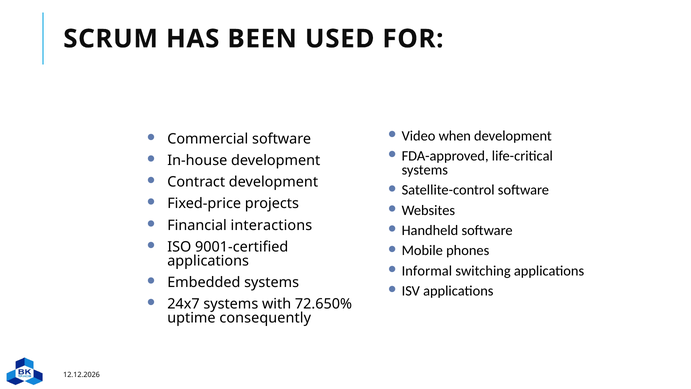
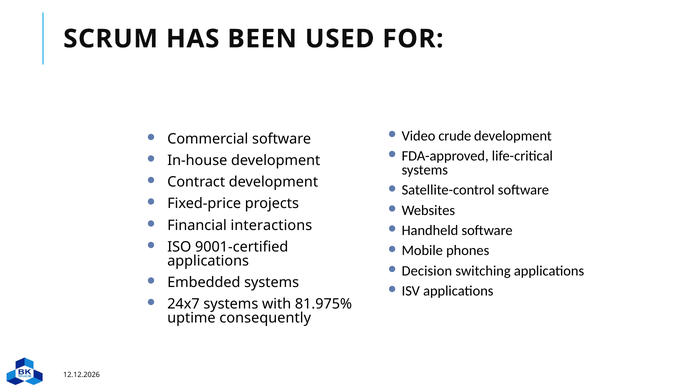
when: when -> crude
Informal: Informal -> Decision
72.650%: 72.650% -> 81.975%
